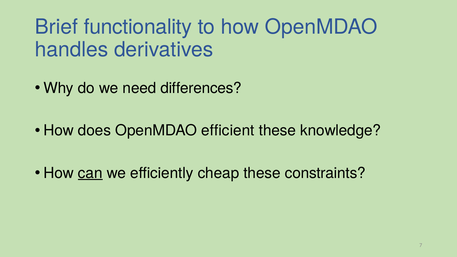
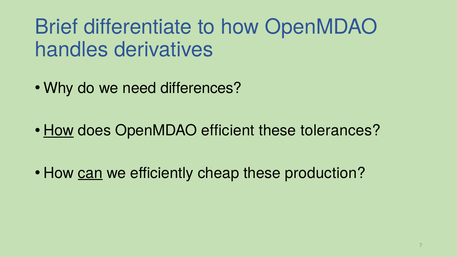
functionality: functionality -> differentiate
How at (59, 131) underline: none -> present
knowledge: knowledge -> tolerances
constraints: constraints -> production
